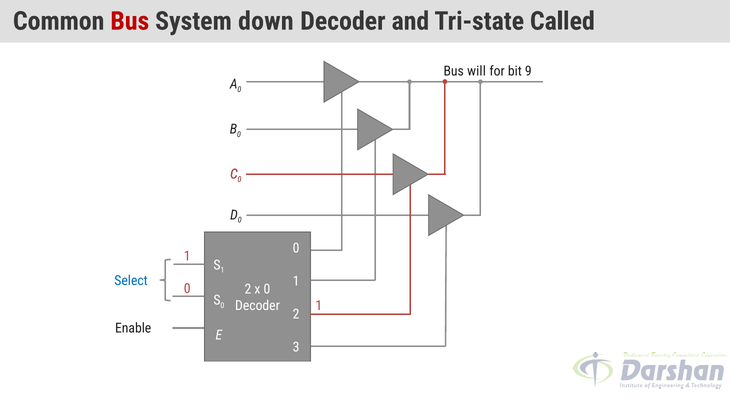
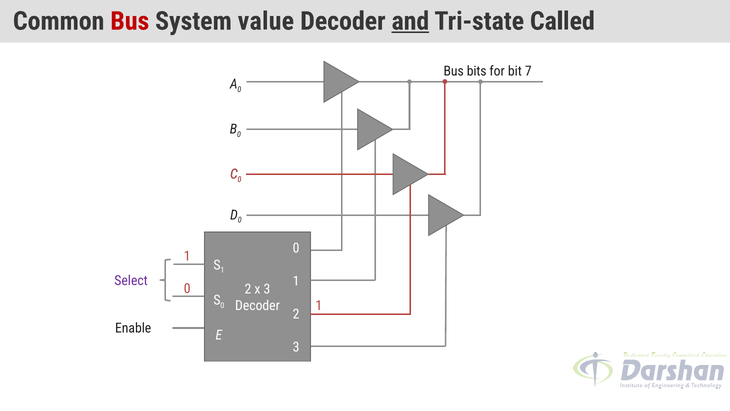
down: down -> value
and underline: none -> present
will: will -> bits
9: 9 -> 7
Select colour: blue -> purple
x 0: 0 -> 3
